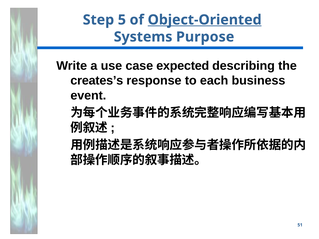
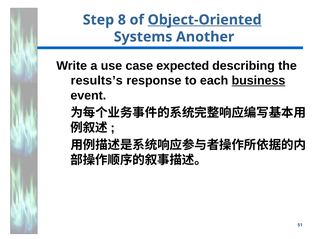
5: 5 -> 8
Purpose: Purpose -> Another
creates’s: creates’s -> results’s
business underline: none -> present
